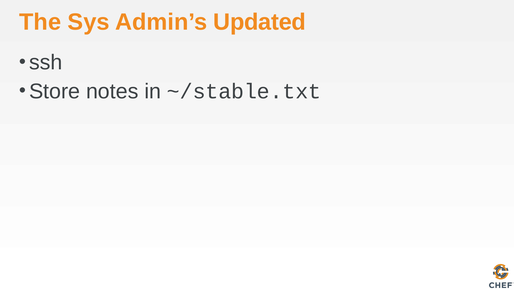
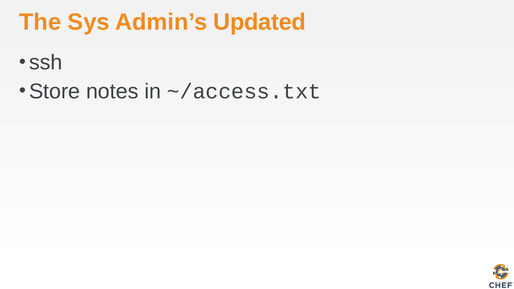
~/stable.txt: ~/stable.txt -> ~/access.txt
